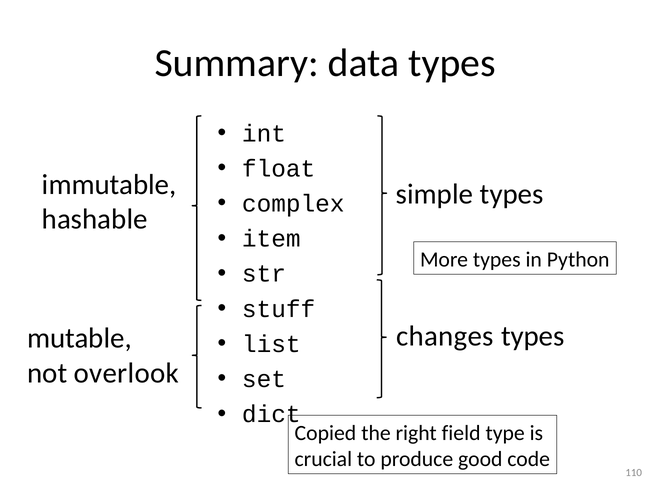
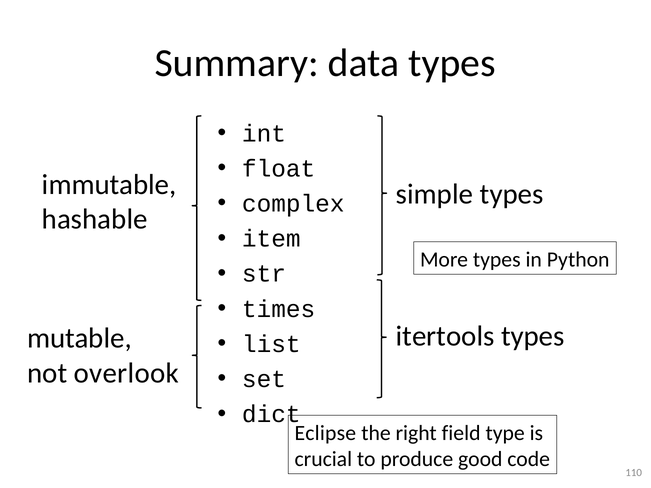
stuff: stuff -> times
changes: changes -> itertools
Copied: Copied -> Eclipse
